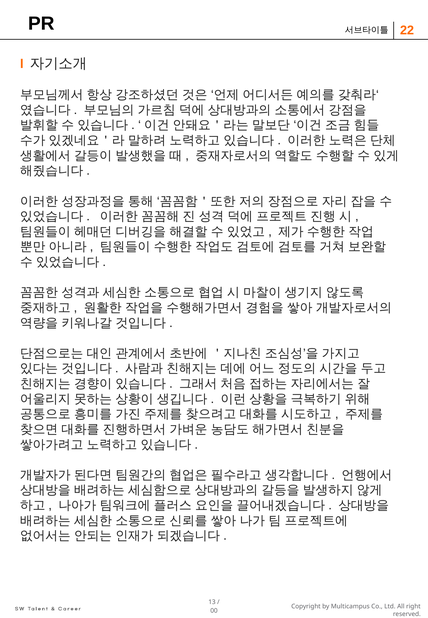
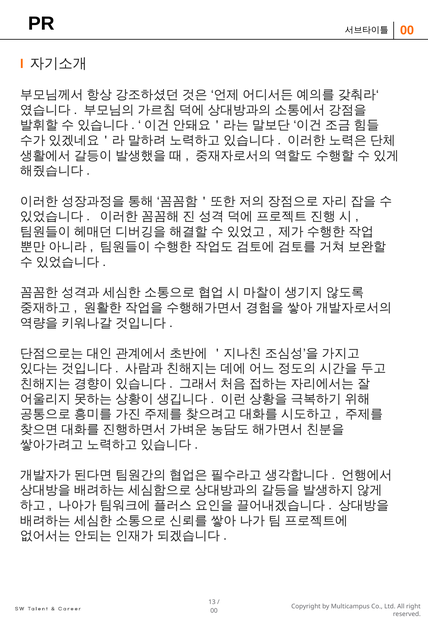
22 at (407, 30): 22 -> 00
